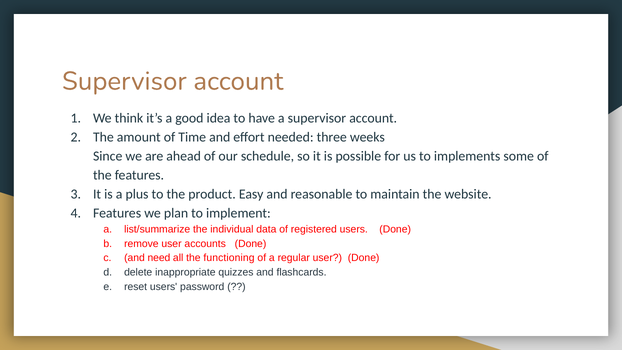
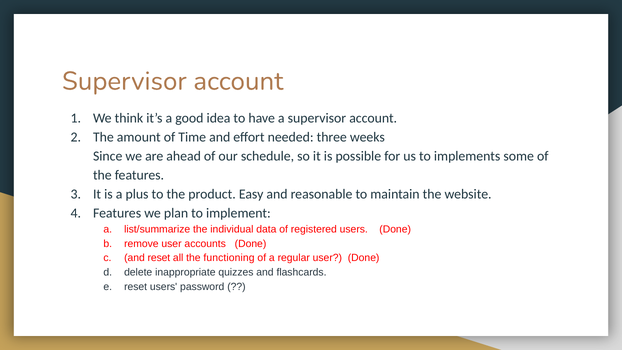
and need: need -> reset
